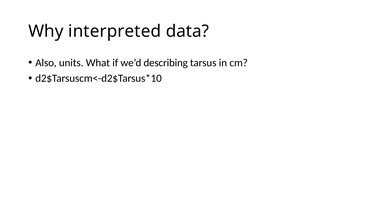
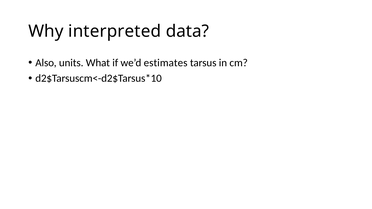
describing: describing -> estimates
